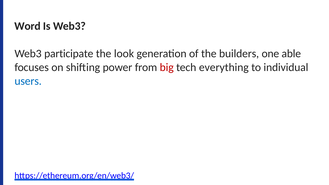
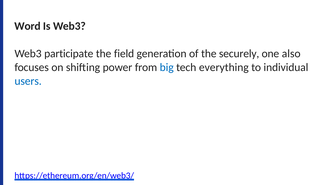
look: look -> field
builders: builders -> securely
able: able -> also
big colour: red -> blue
